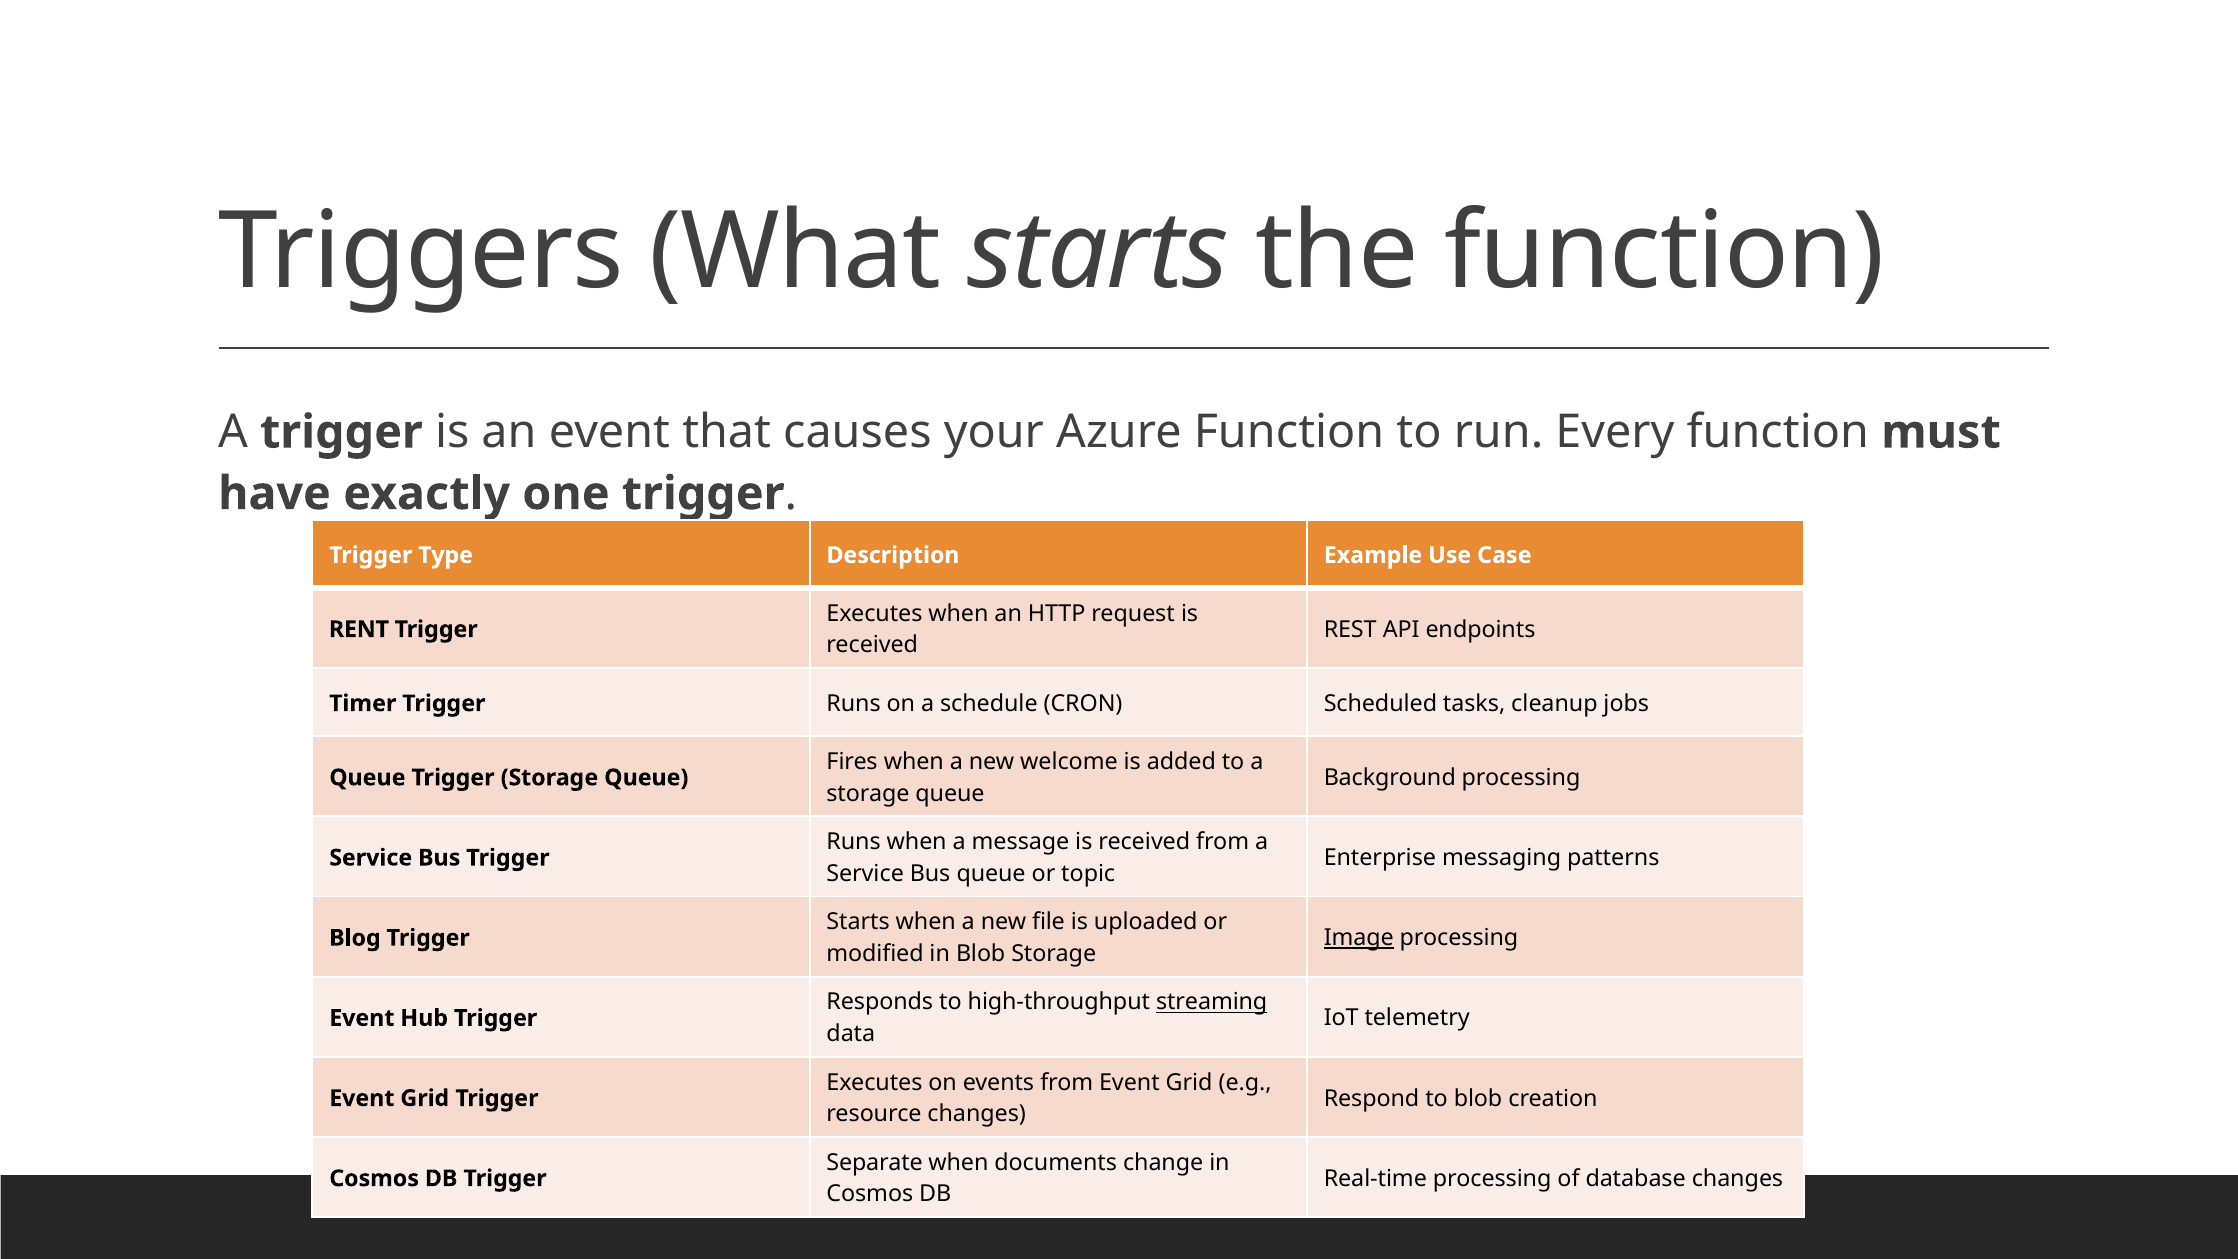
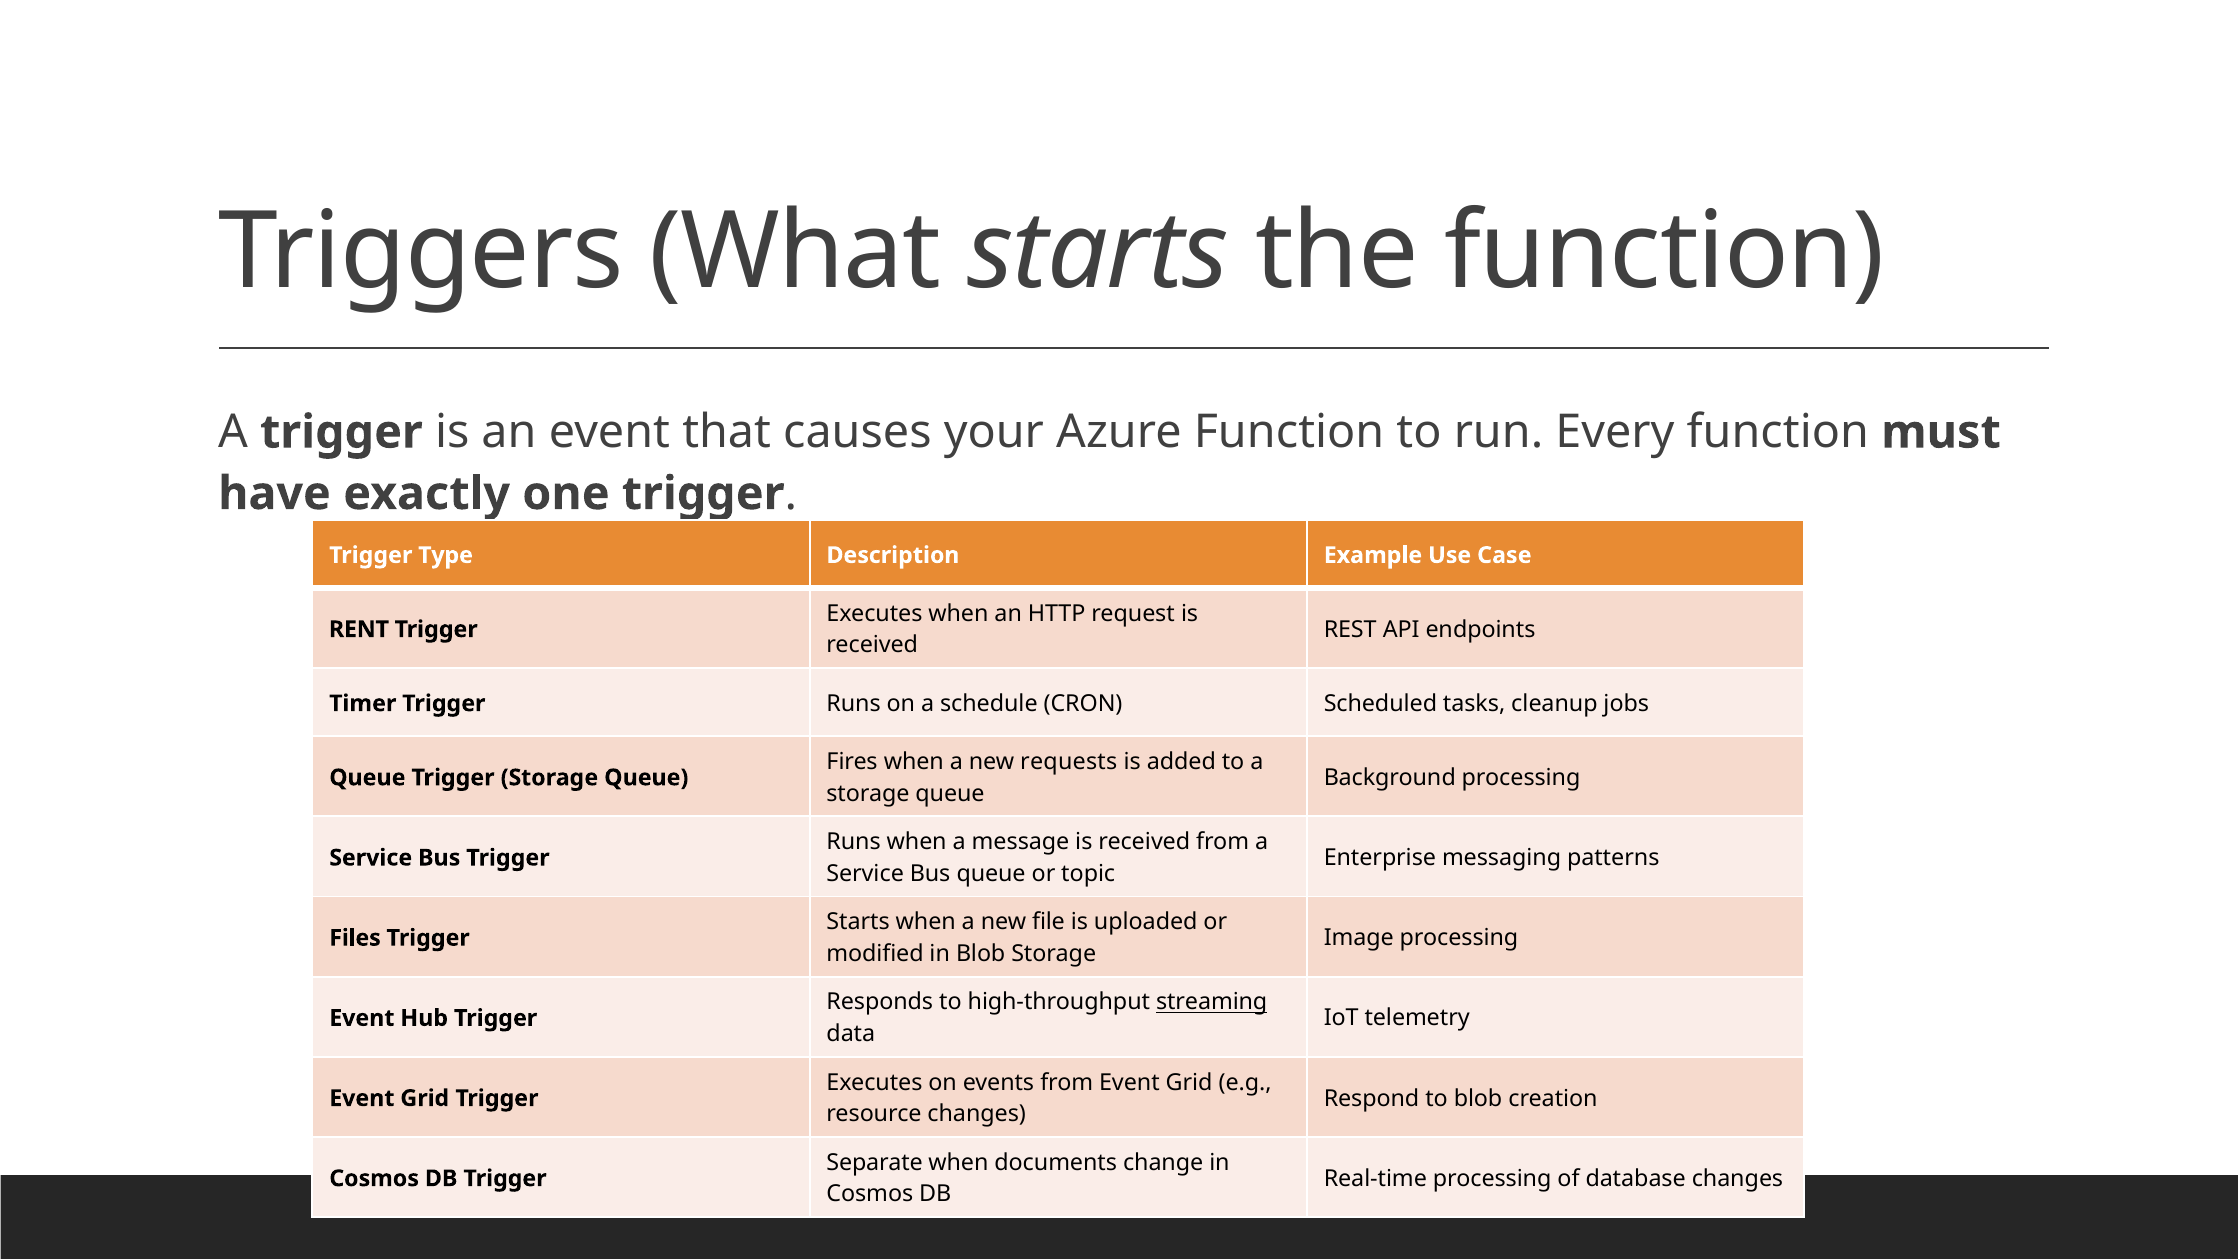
welcome: welcome -> requests
Image underline: present -> none
Blog: Blog -> Files
